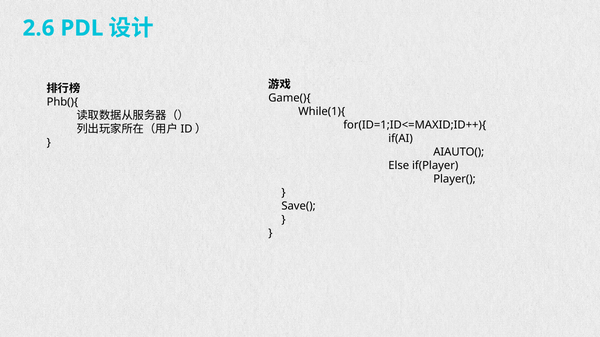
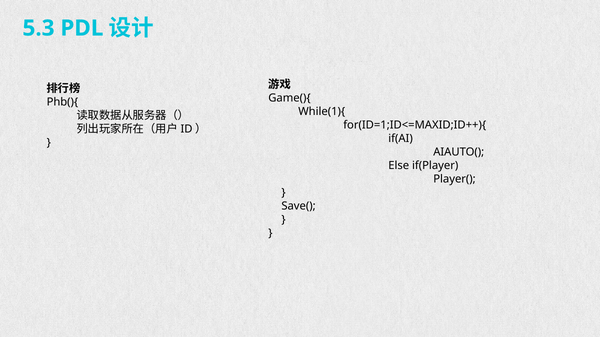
2.6: 2.6 -> 5.3
